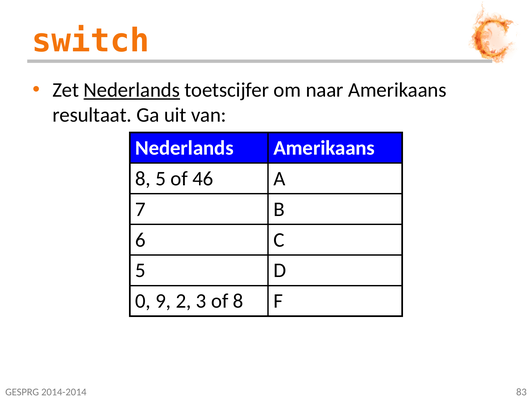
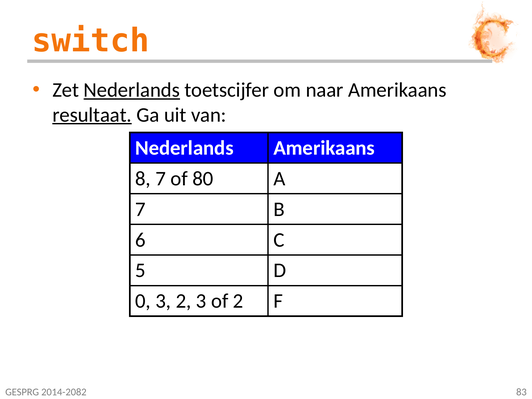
resultaat underline: none -> present
8 5: 5 -> 7
46: 46 -> 80
0 9: 9 -> 3
of 8: 8 -> 2
2014-2014: 2014-2014 -> 2014-2082
